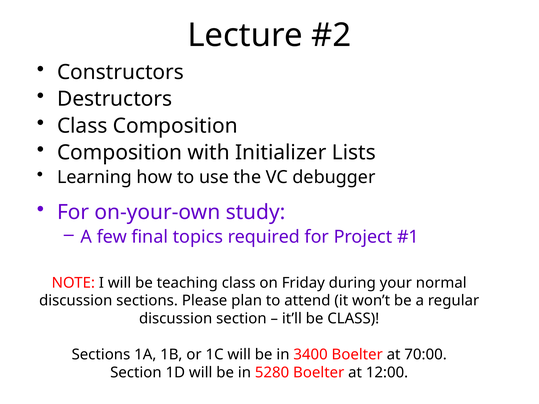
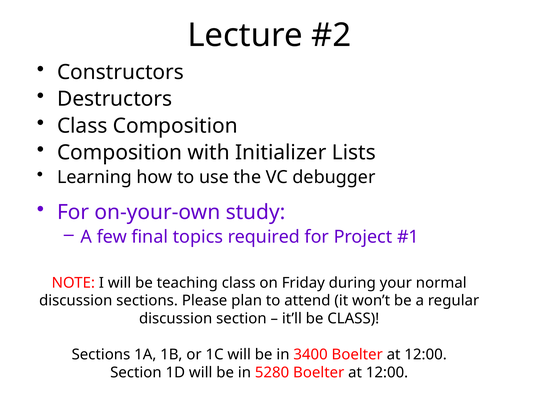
3400 Boelter at 70:00: 70:00 -> 12:00
